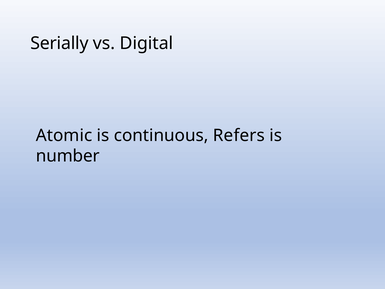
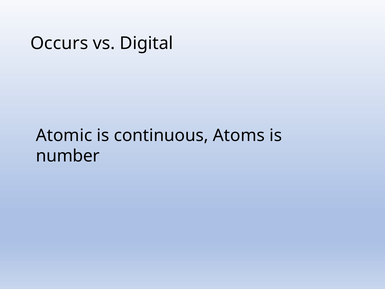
Serially: Serially -> Occurs
Refers: Refers -> Atoms
